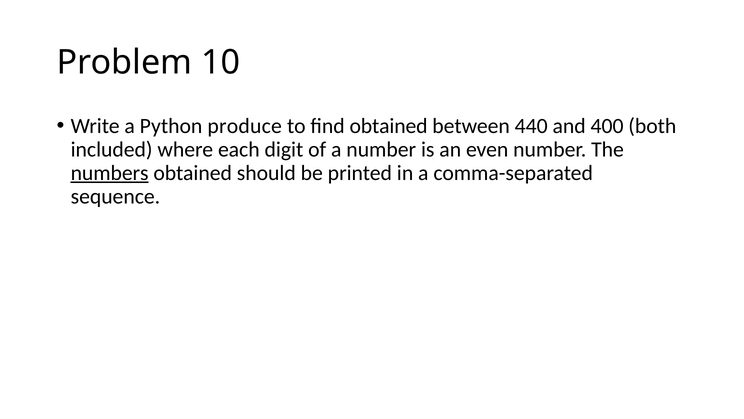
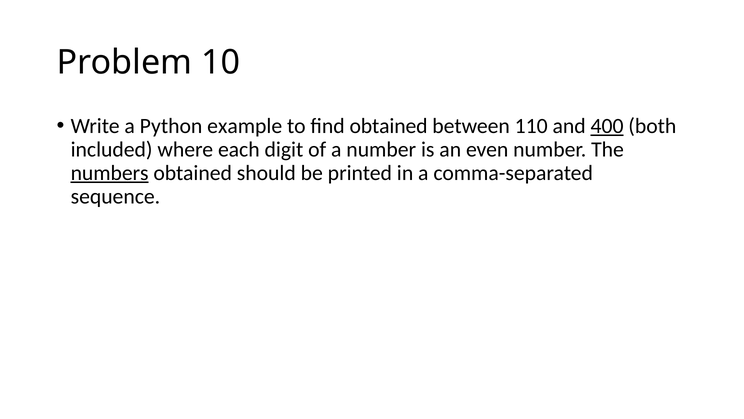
produce: produce -> example
440: 440 -> 110
400 underline: none -> present
